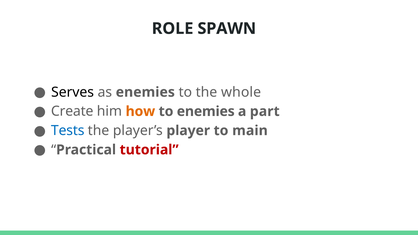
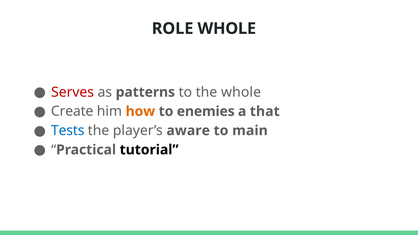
ROLE SPAWN: SPAWN -> WHOLE
Serves colour: black -> red
as enemies: enemies -> patterns
part: part -> that
player: player -> aware
tutorial colour: red -> black
